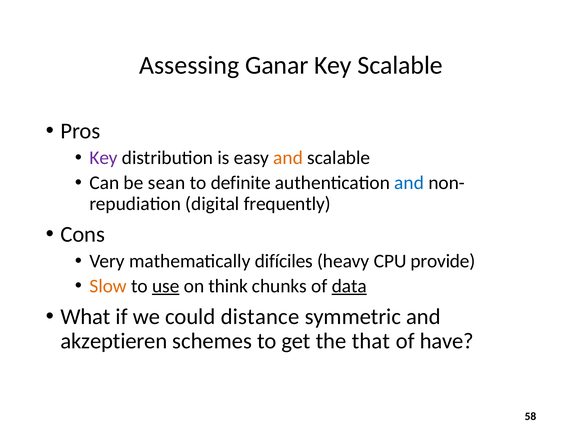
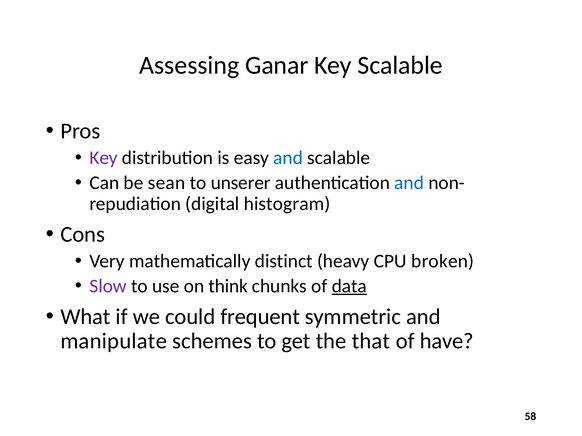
and at (288, 158) colour: orange -> blue
definite: definite -> unserer
frequently: frequently -> histogram
difíciles: difíciles -> distinct
provide: provide -> broken
Slow colour: orange -> purple
use underline: present -> none
distance: distance -> frequent
akzeptieren: akzeptieren -> manipulate
